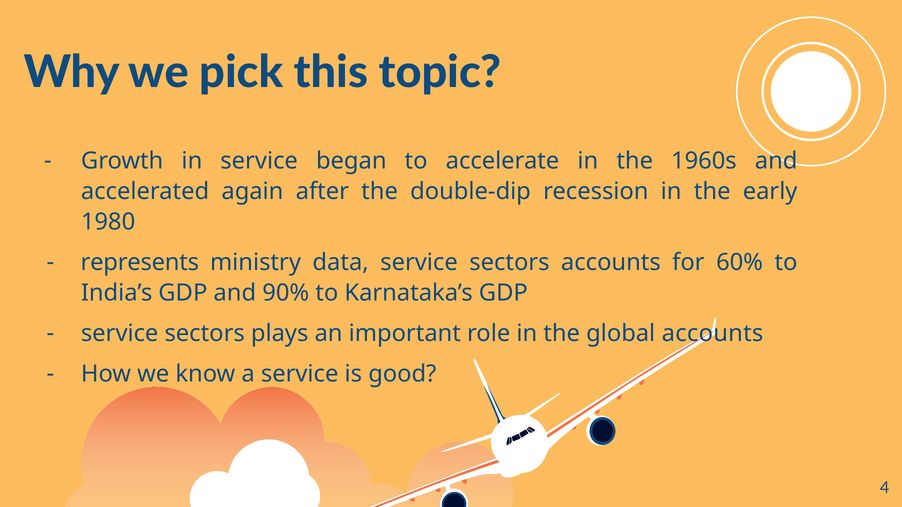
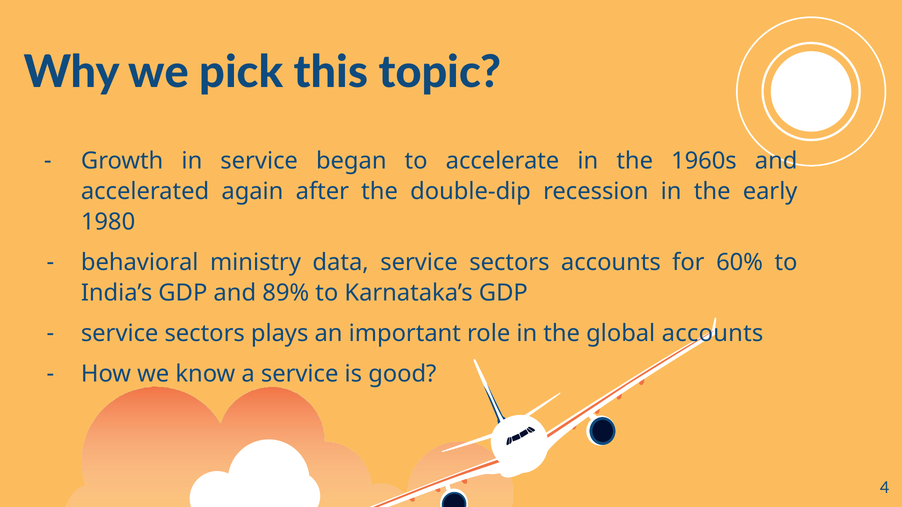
represents: represents -> behavioral
90%: 90% -> 89%
